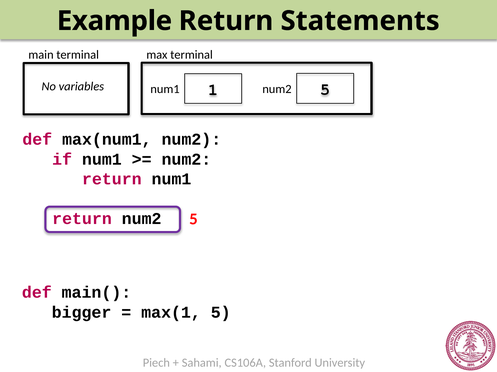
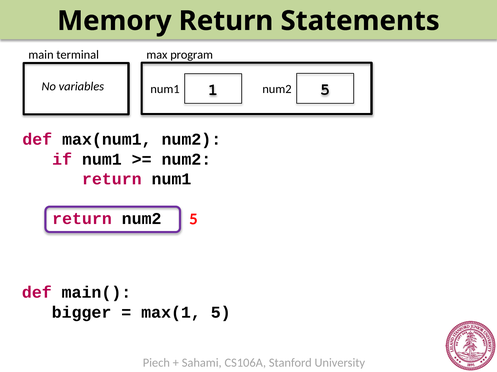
Example: Example -> Memory
max terminal: terminal -> program
